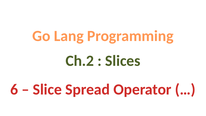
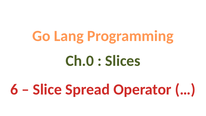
Ch.2: Ch.2 -> Ch.0
